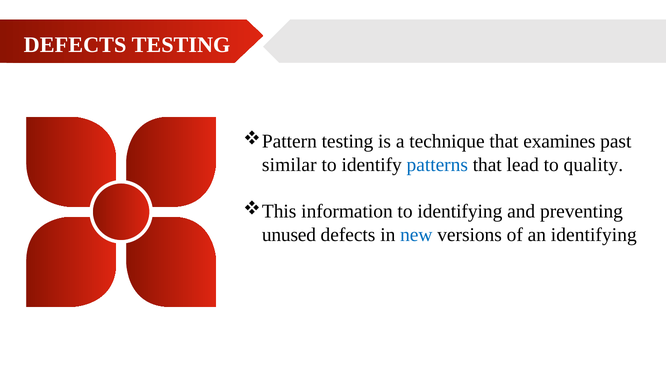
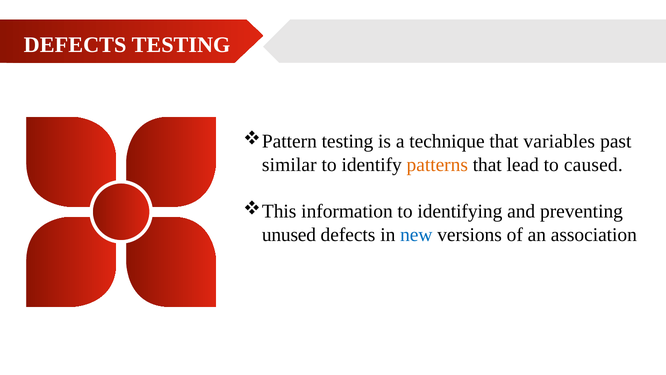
examines: examines -> variables
patterns colour: blue -> orange
quality: quality -> caused
an identifying: identifying -> association
